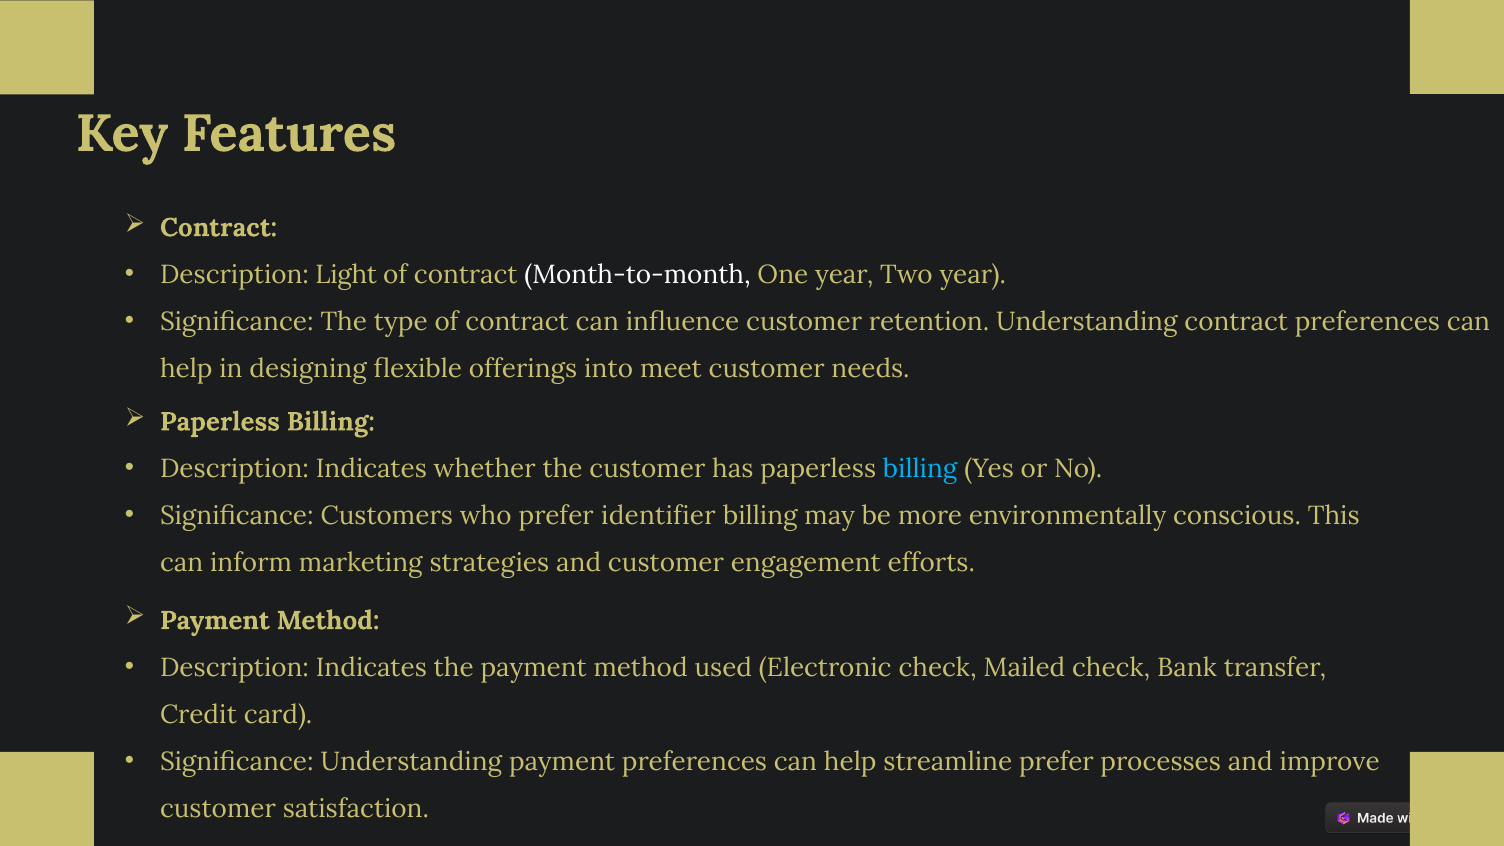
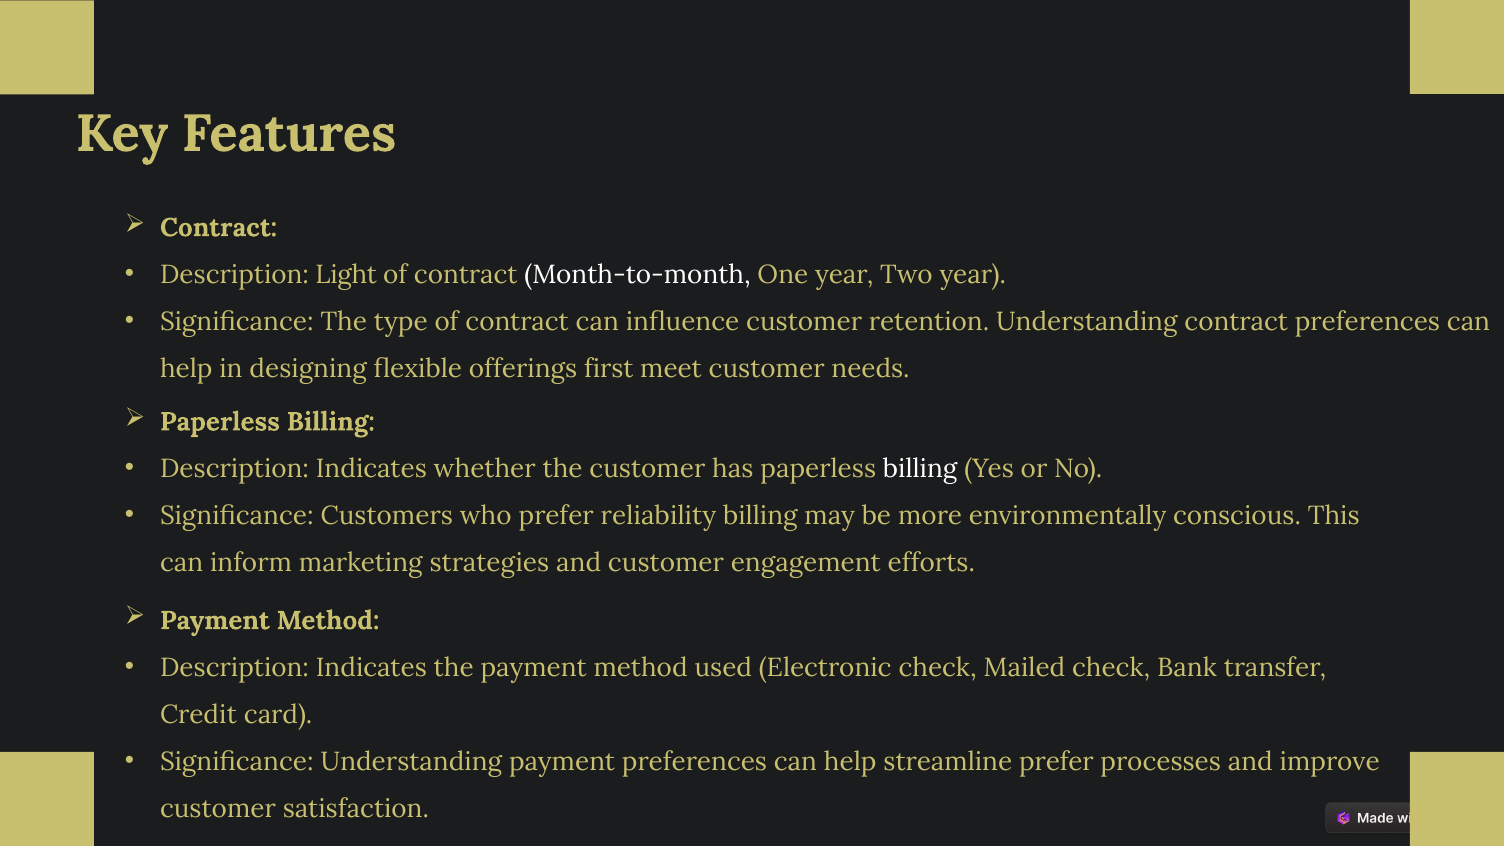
into: into -> first
billing at (920, 469) colour: light blue -> white
identifier: identifier -> reliability
